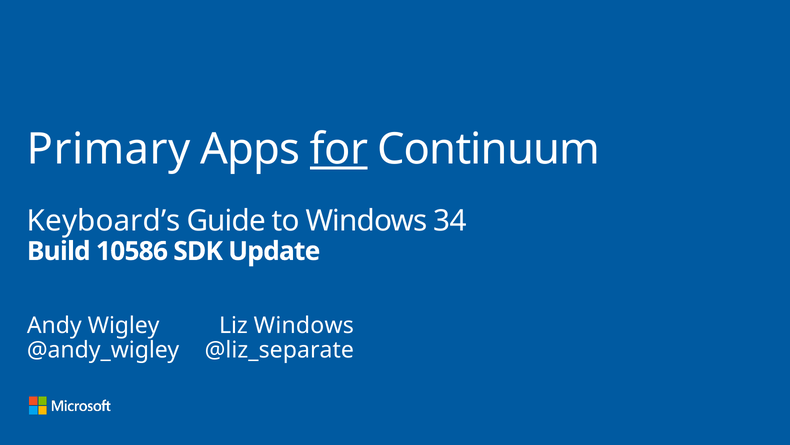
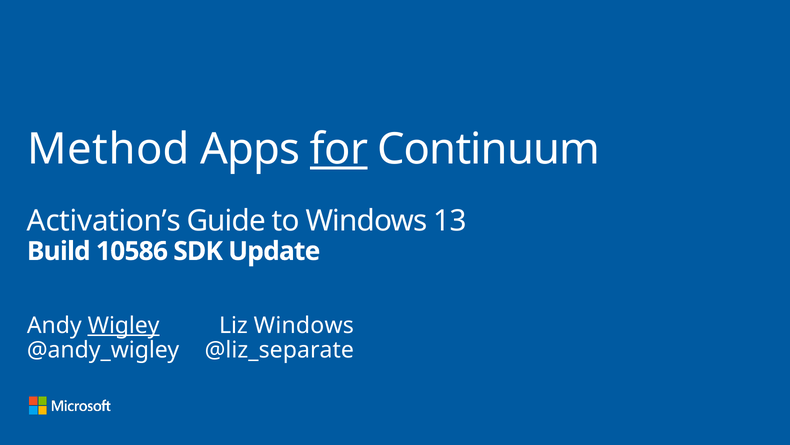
Primary: Primary -> Method
Keyboard’s: Keyboard’s -> Activation’s
34: 34 -> 13
Wigley underline: none -> present
